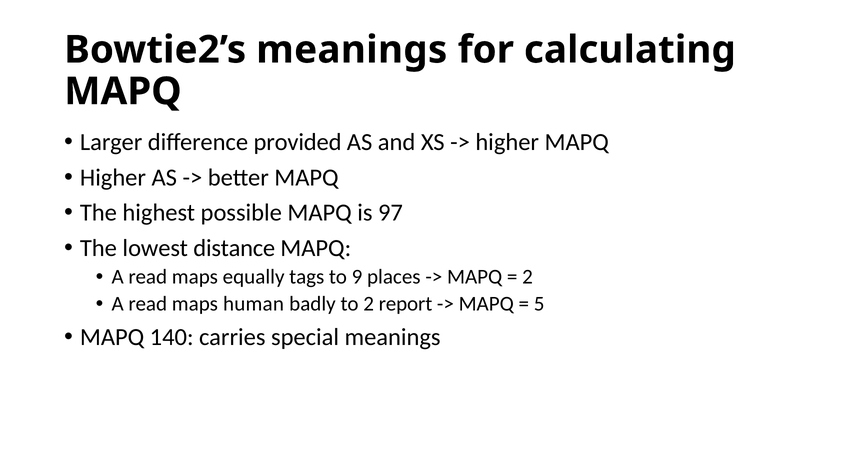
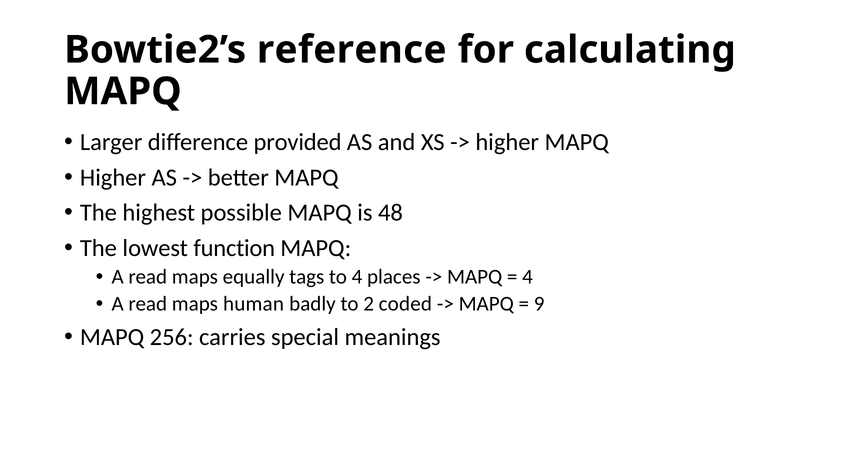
Bowtie2’s meanings: meanings -> reference
97: 97 -> 48
distance: distance -> function
to 9: 9 -> 4
2 at (528, 277): 2 -> 4
report: report -> coded
5: 5 -> 9
140: 140 -> 256
